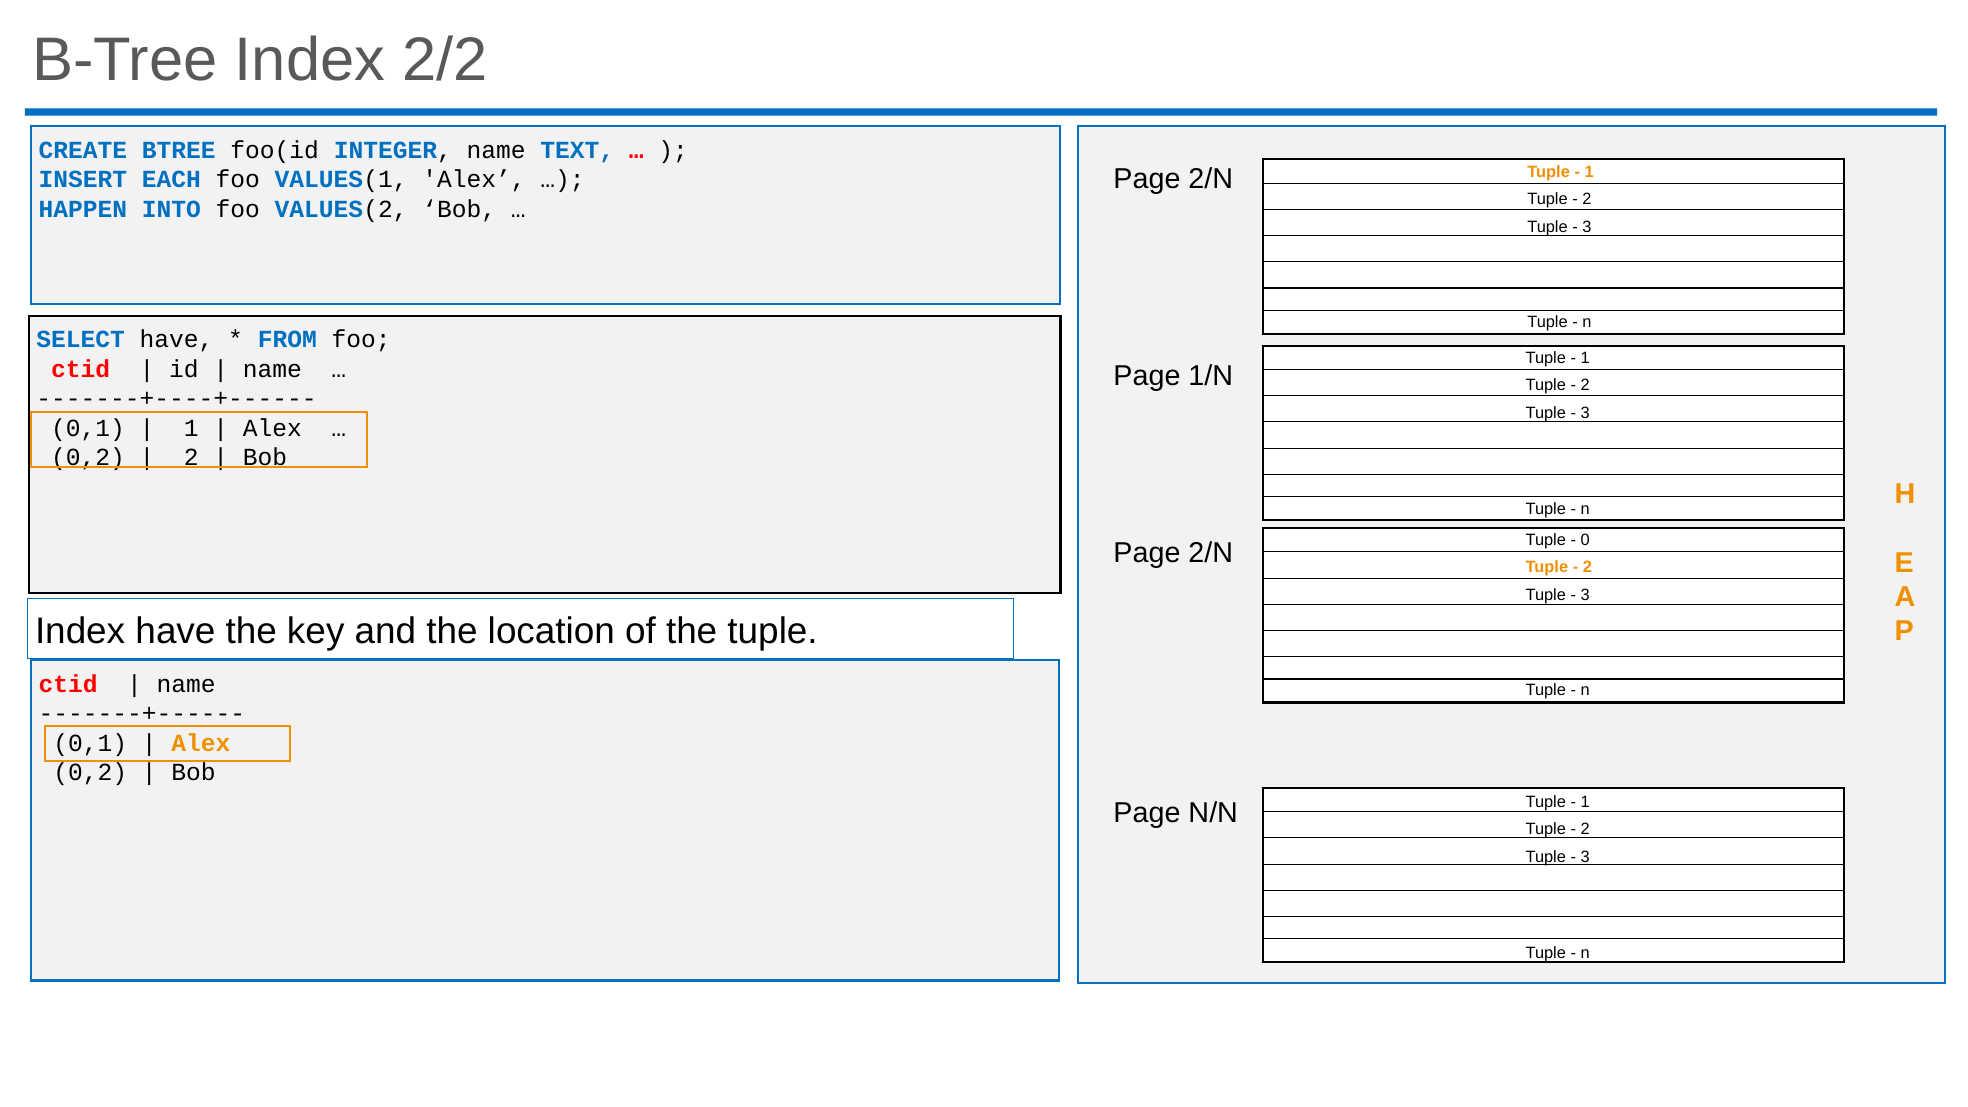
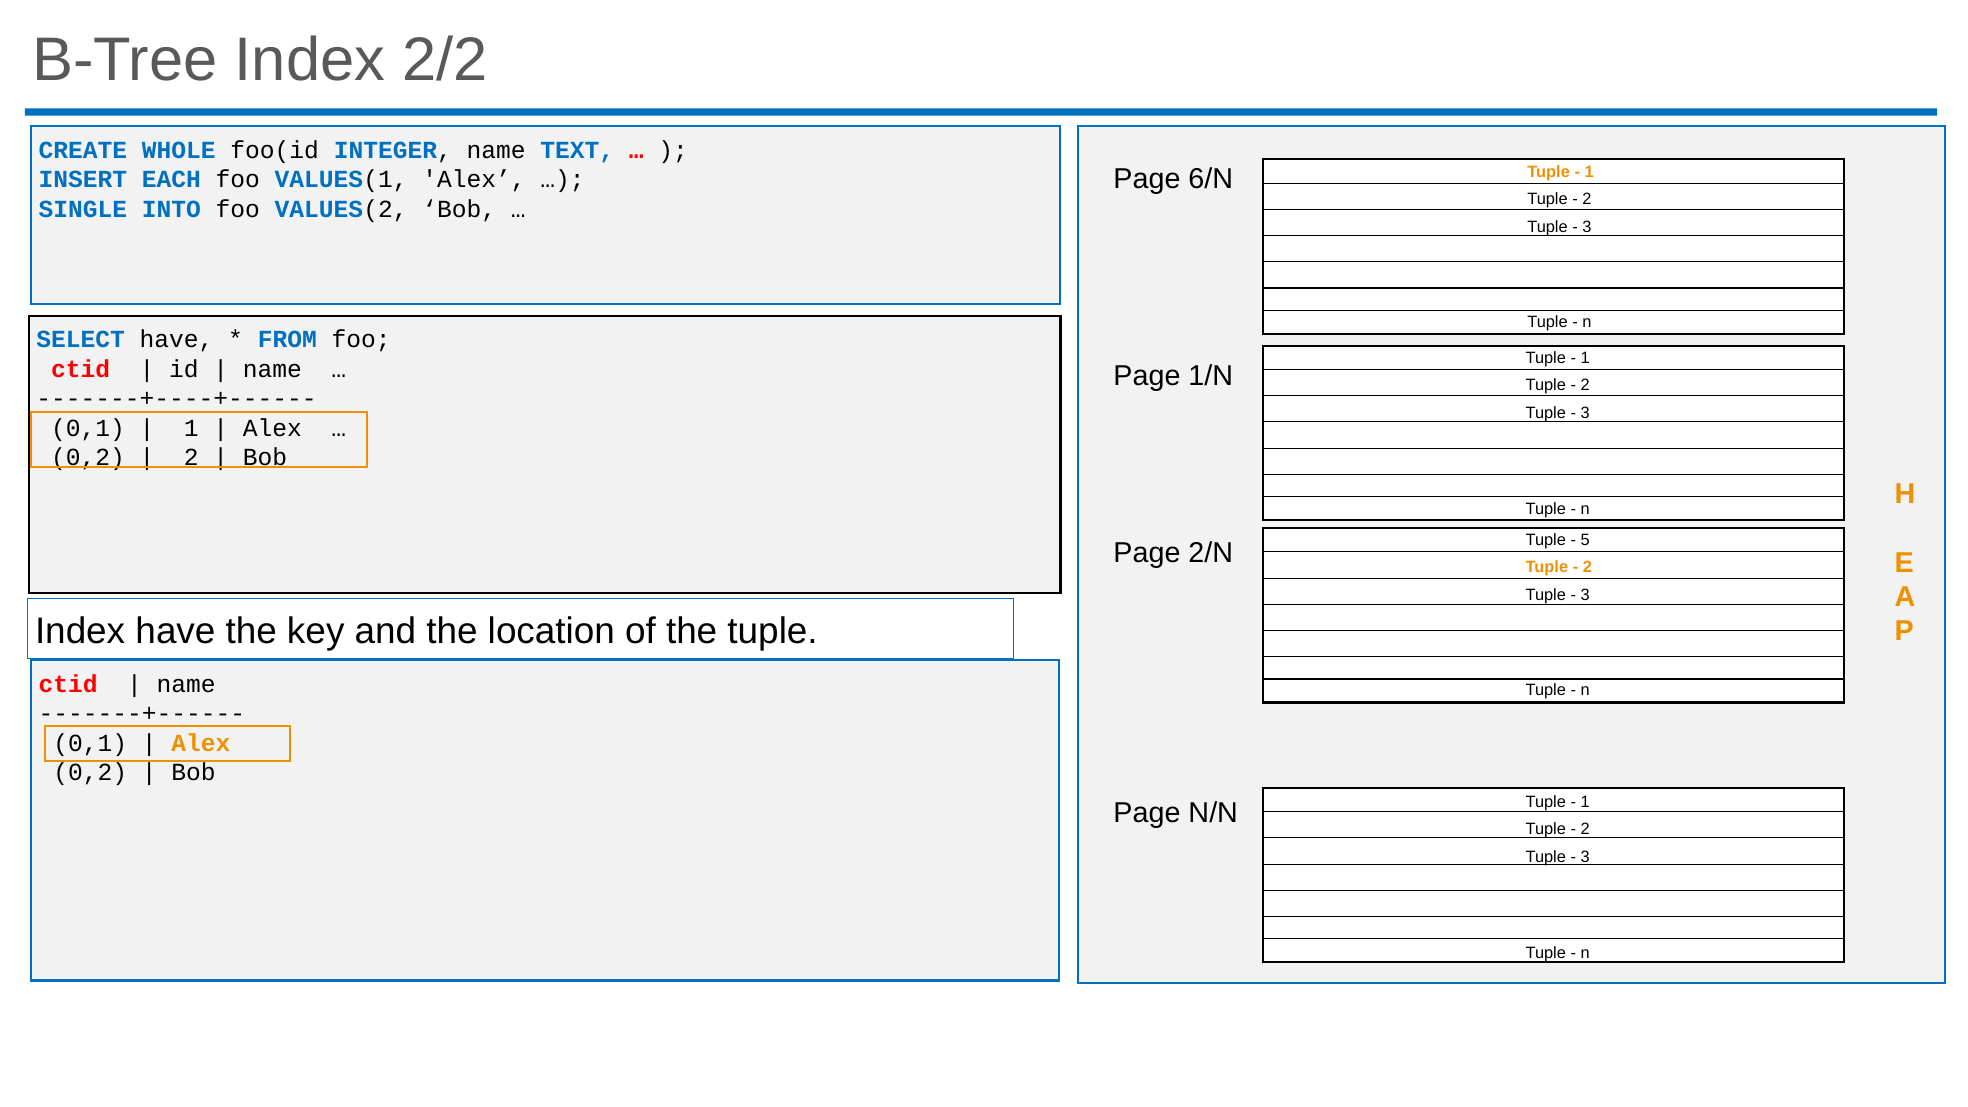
BTREE: BTREE -> WHOLE
2/N at (1211, 179): 2/N -> 6/N
HAPPEN: HAPPEN -> SINGLE
0: 0 -> 5
